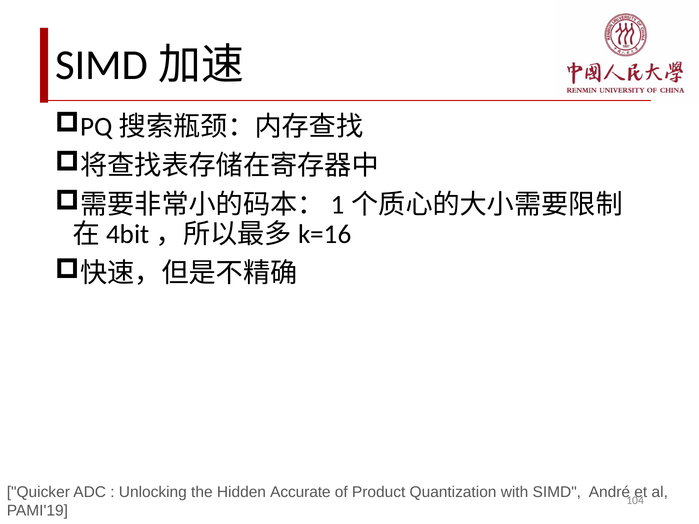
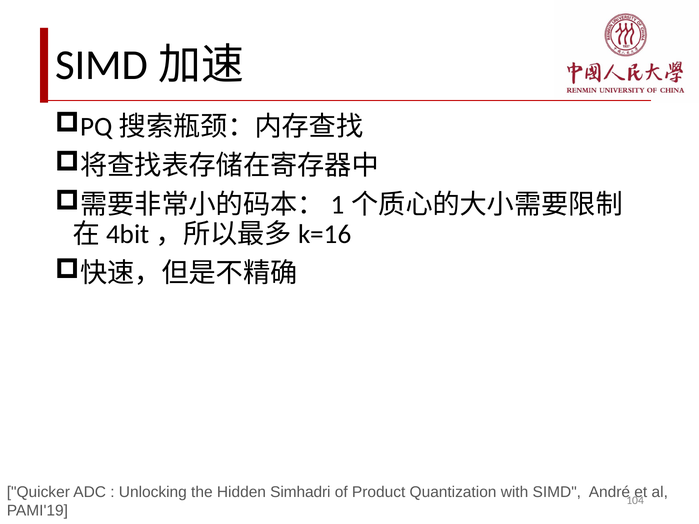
Accurate: Accurate -> Simhadri
